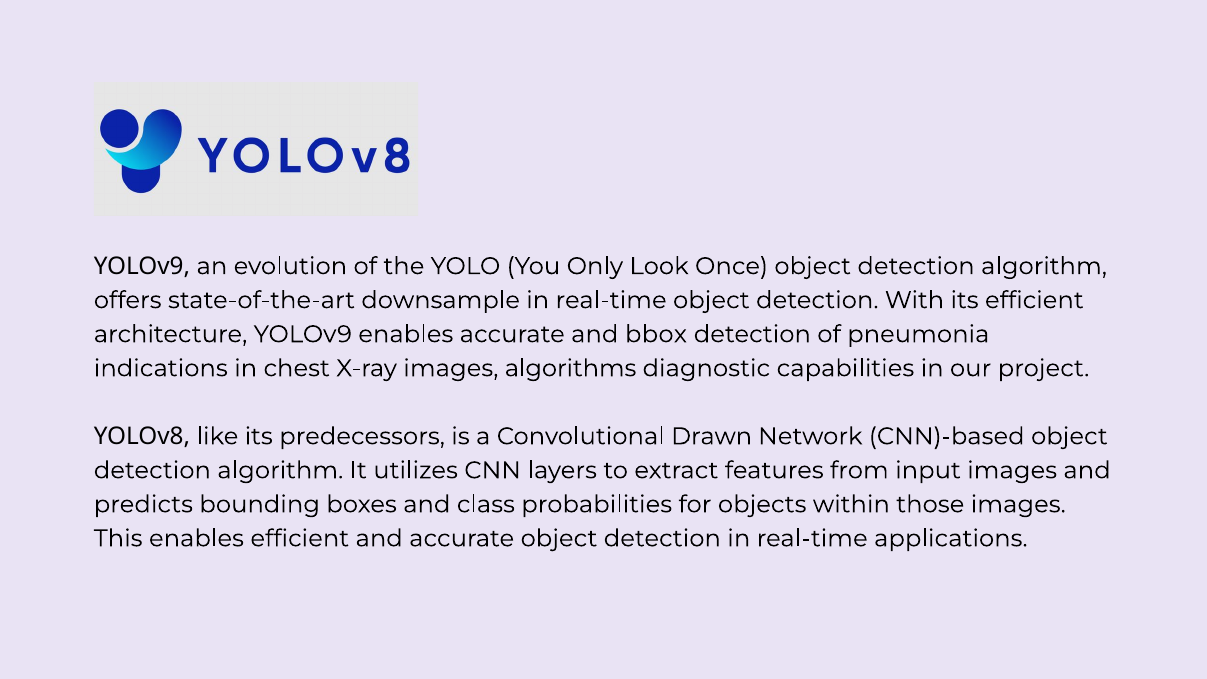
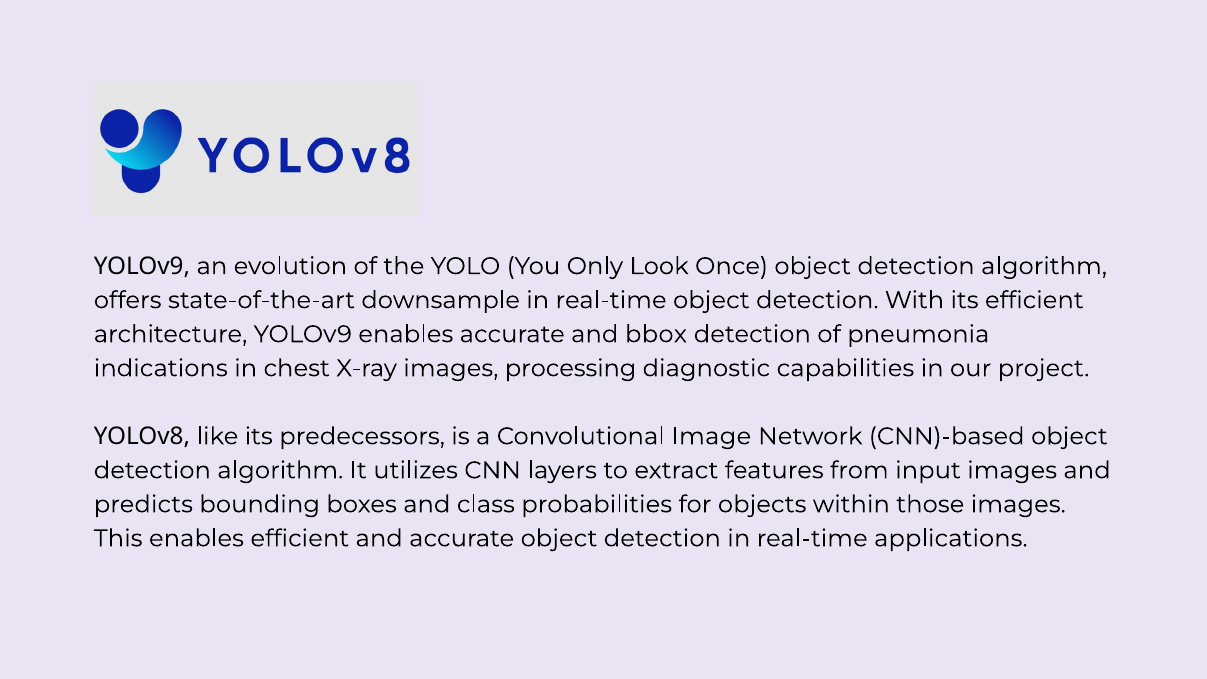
algorithms: algorithms -> processing
Drawn: Drawn -> Image
